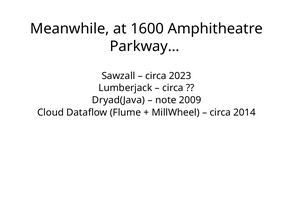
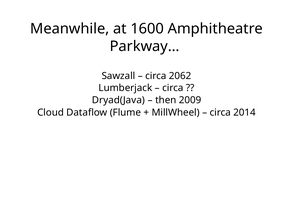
2023: 2023 -> 2062
note: note -> then
